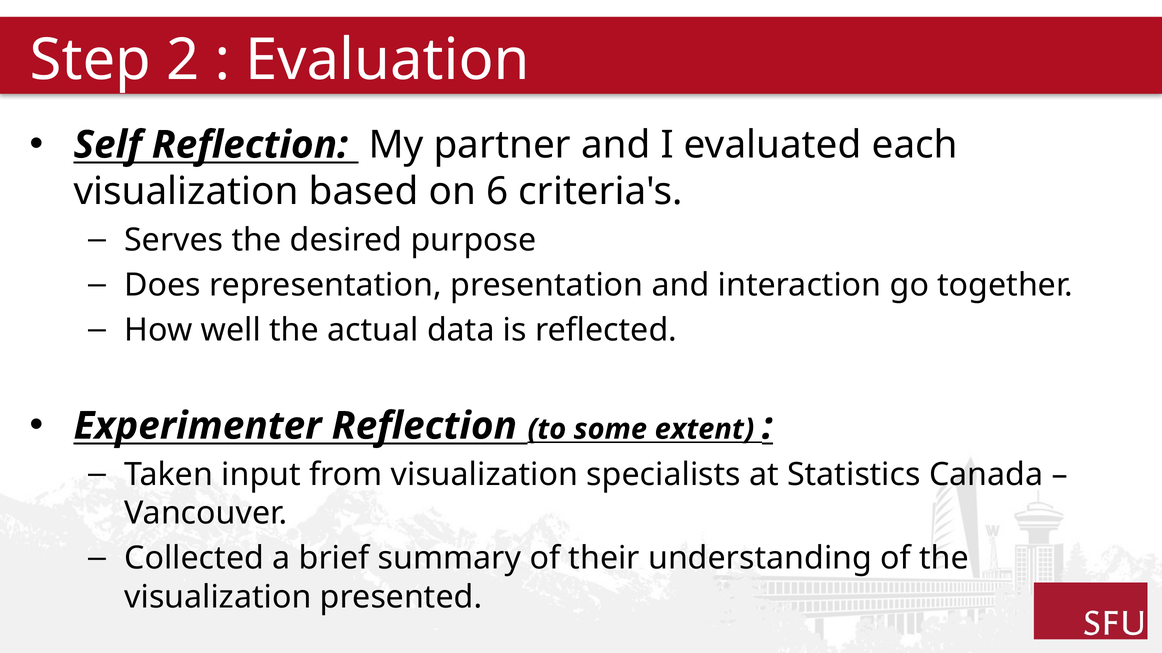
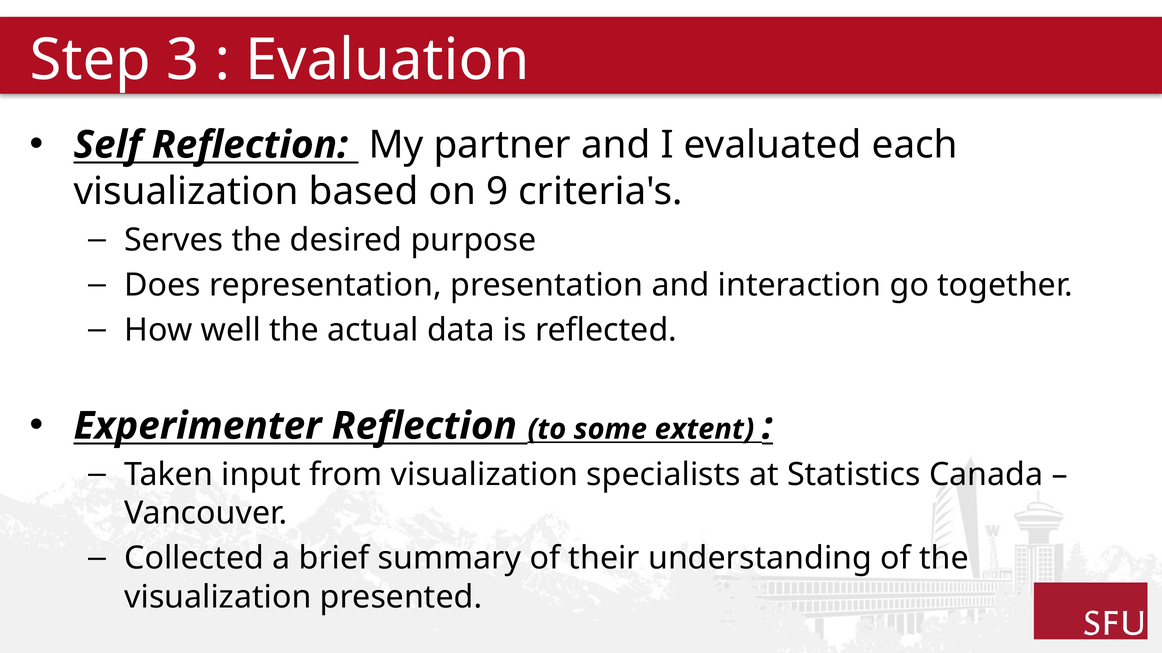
2: 2 -> 3
6: 6 -> 9
